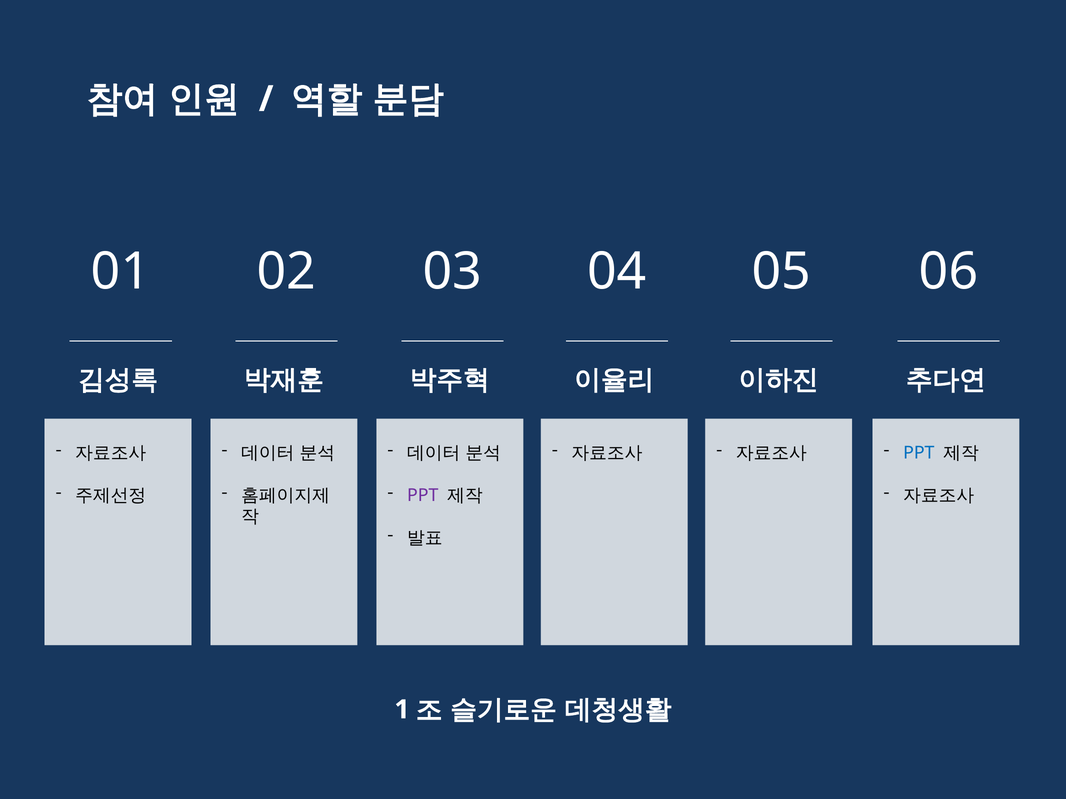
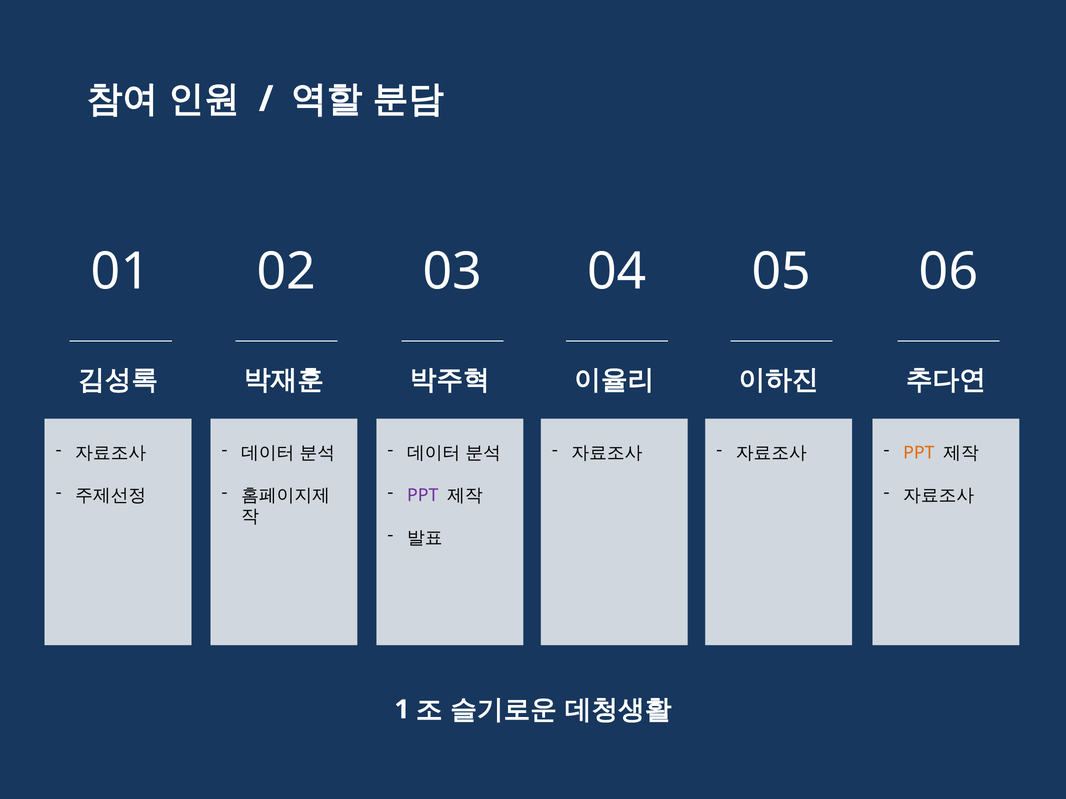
PPT at (919, 453) colour: blue -> orange
